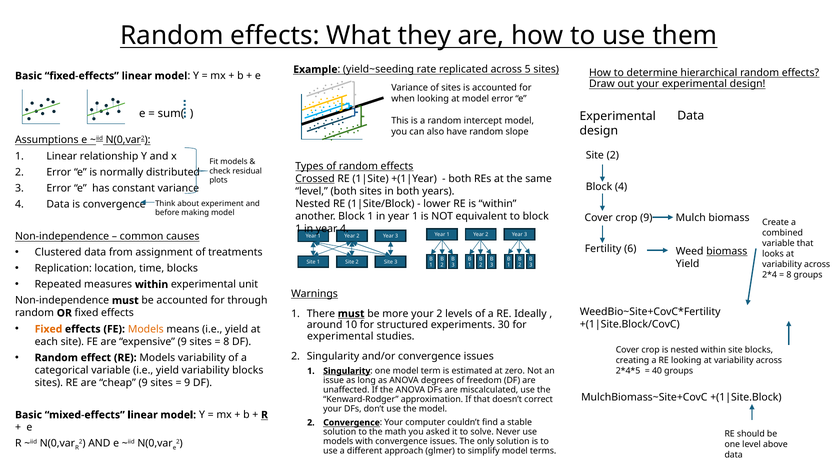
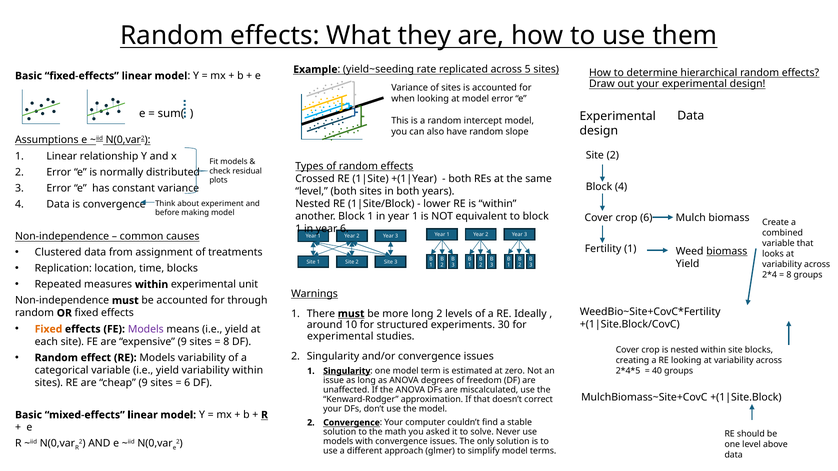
Crossed underline: present -> none
crop 9: 9 -> 6
year 4: 4 -> 6
Fertility 6: 6 -> 1
more your: your -> long
Models at (146, 329) colour: orange -> purple
variability blocks: blocks -> within
9 at (187, 383): 9 -> 6
